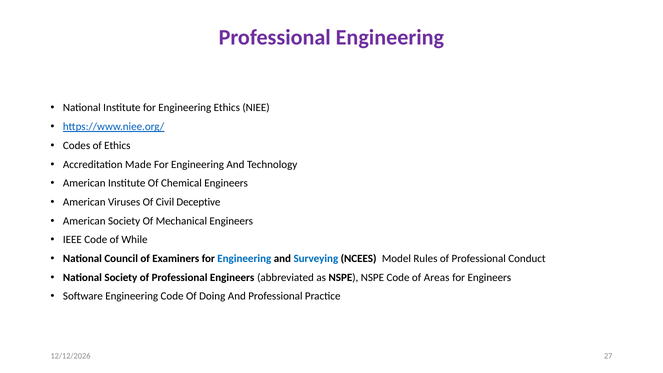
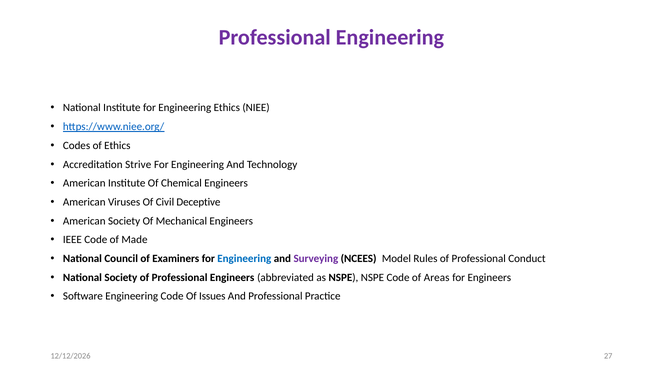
Made: Made -> Strive
While: While -> Made
Surveying colour: blue -> purple
Doing: Doing -> Issues
